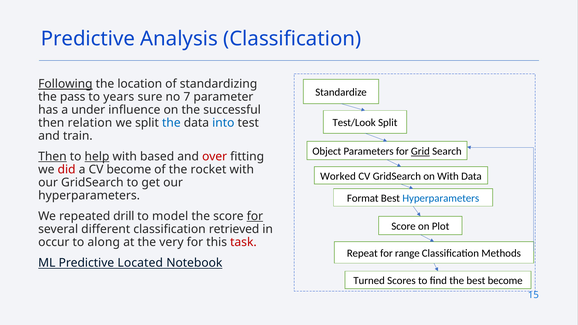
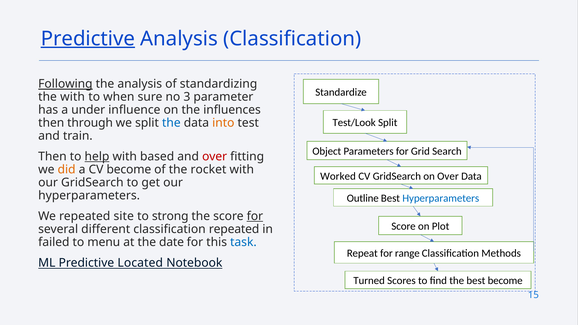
Predictive at (88, 39) underline: none -> present
the location: location -> analysis
the pass: pass -> with
years: years -> when
7: 7 -> 3
successful: successful -> influences
relation: relation -> through
into colour: blue -> orange
Grid underline: present -> none
Then at (52, 157) underline: present -> none
did colour: red -> orange
on With: With -> Over
Format: Format -> Outline
drill: drill -> site
model: model -> strong
classification retrieved: retrieved -> repeated
occur: occur -> failed
along: along -> menu
very: very -> date
task colour: red -> blue
